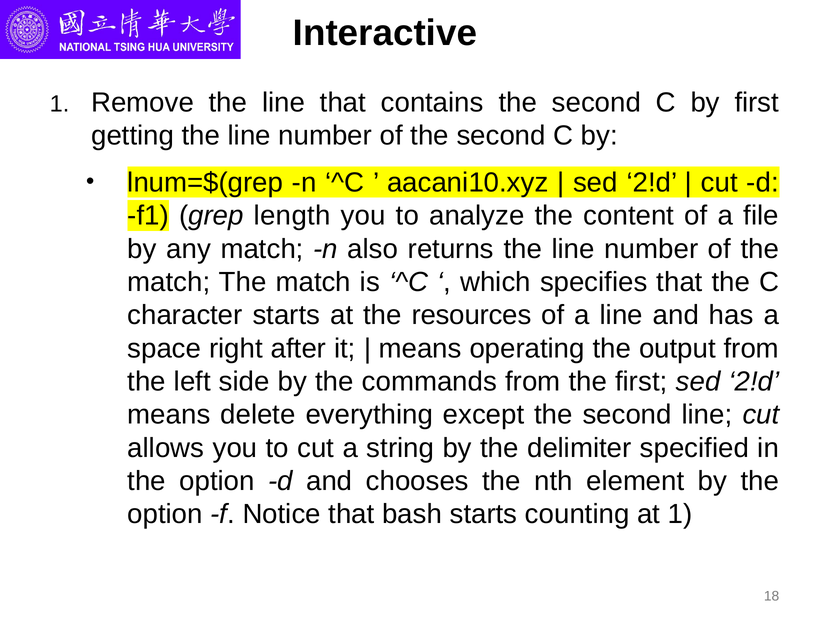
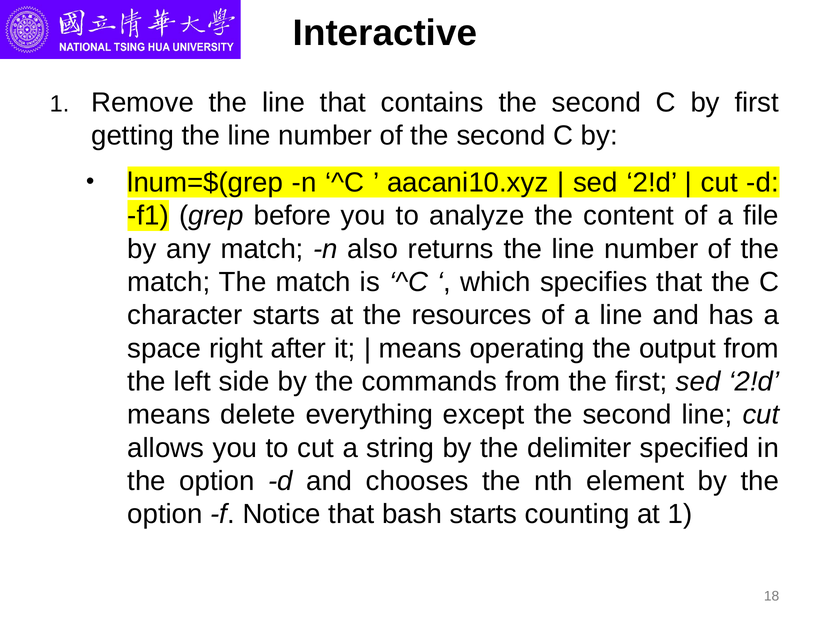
length: length -> before
